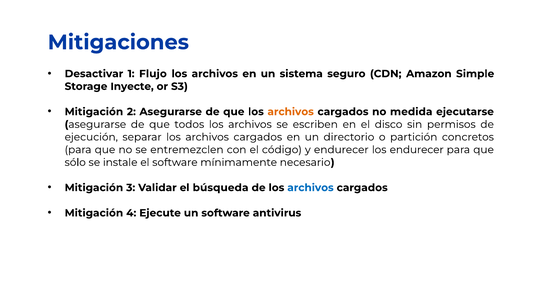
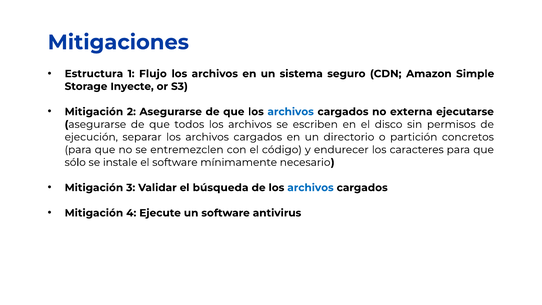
Desactivar: Desactivar -> Estructura
archivos at (291, 112) colour: orange -> blue
medida: medida -> externa
los endurecer: endurecer -> caracteres
